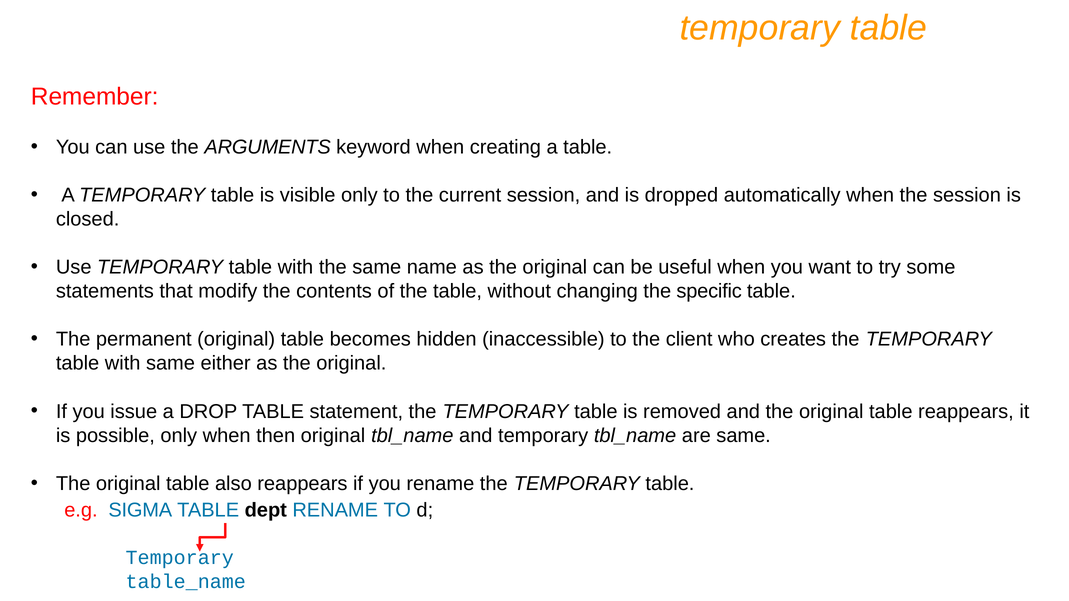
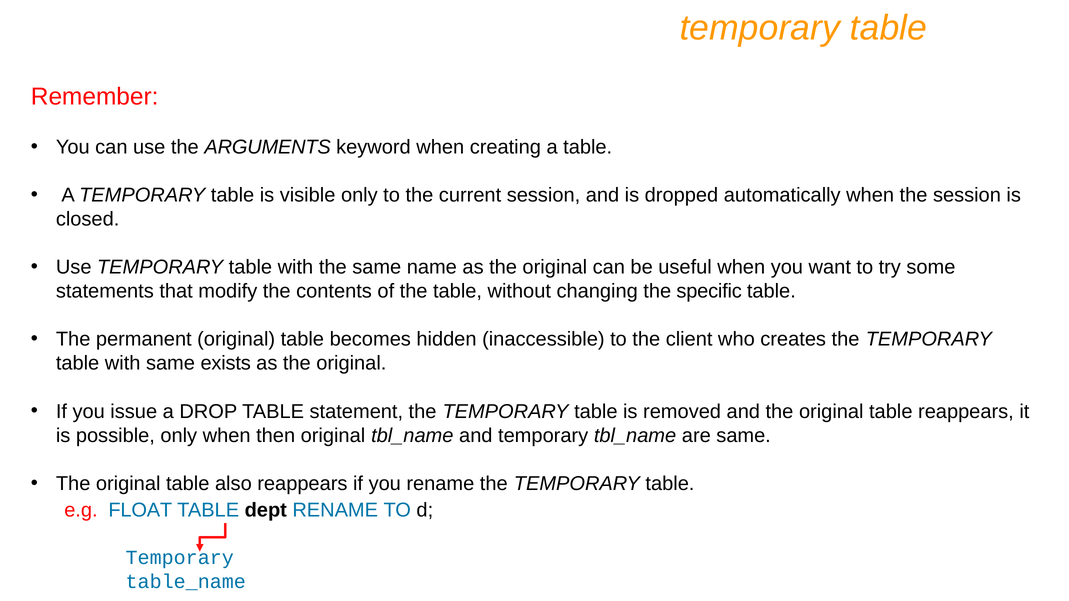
either: either -> exists
SIGMA: SIGMA -> FLOAT
